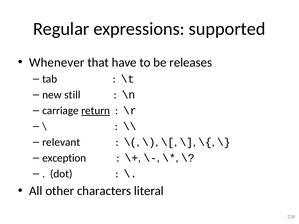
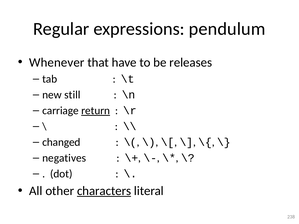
supported: supported -> pendulum
relevant: relevant -> changed
exception: exception -> negatives
characters underline: none -> present
